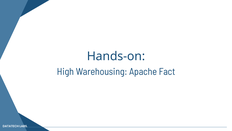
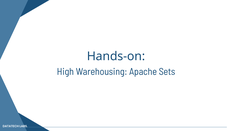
Fact: Fact -> Sets
